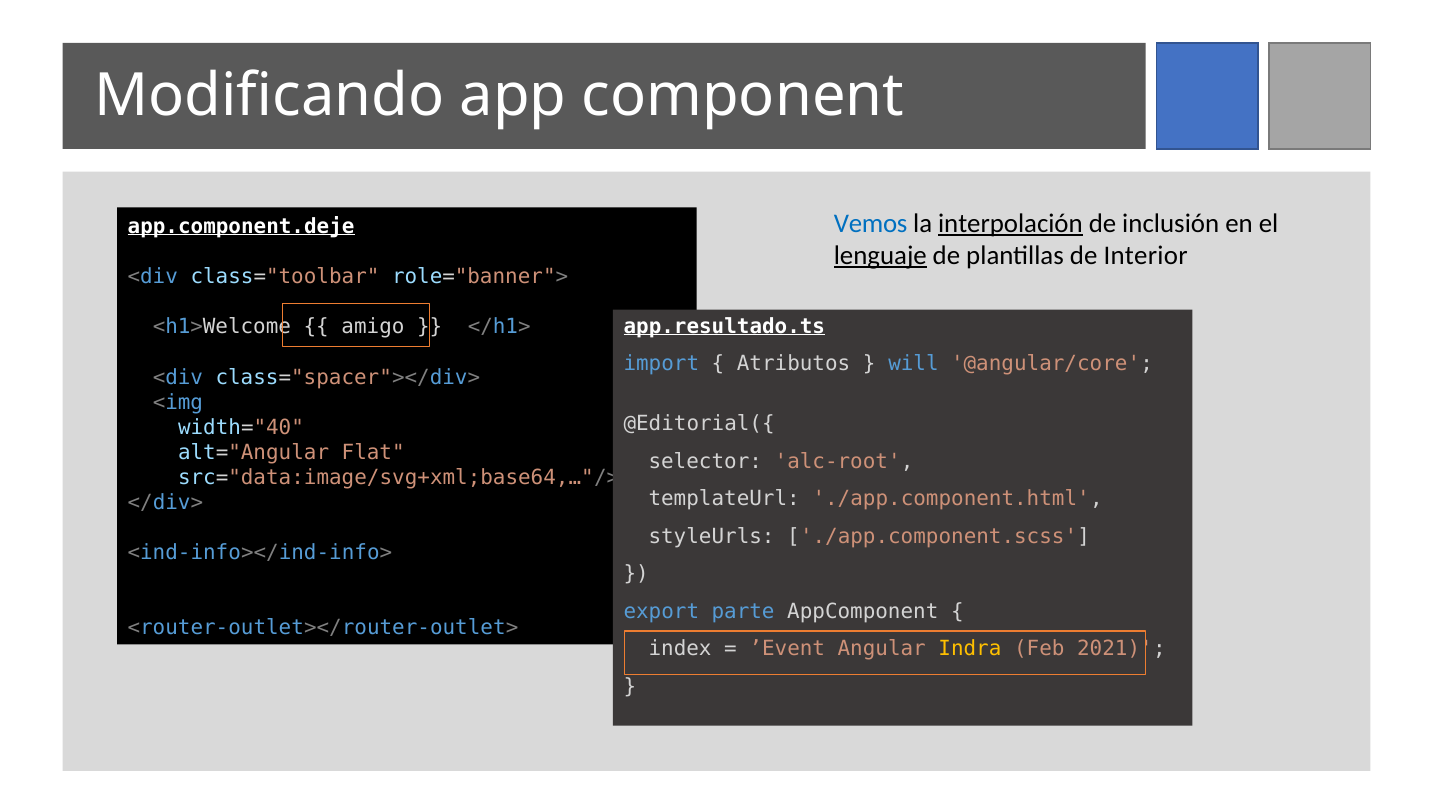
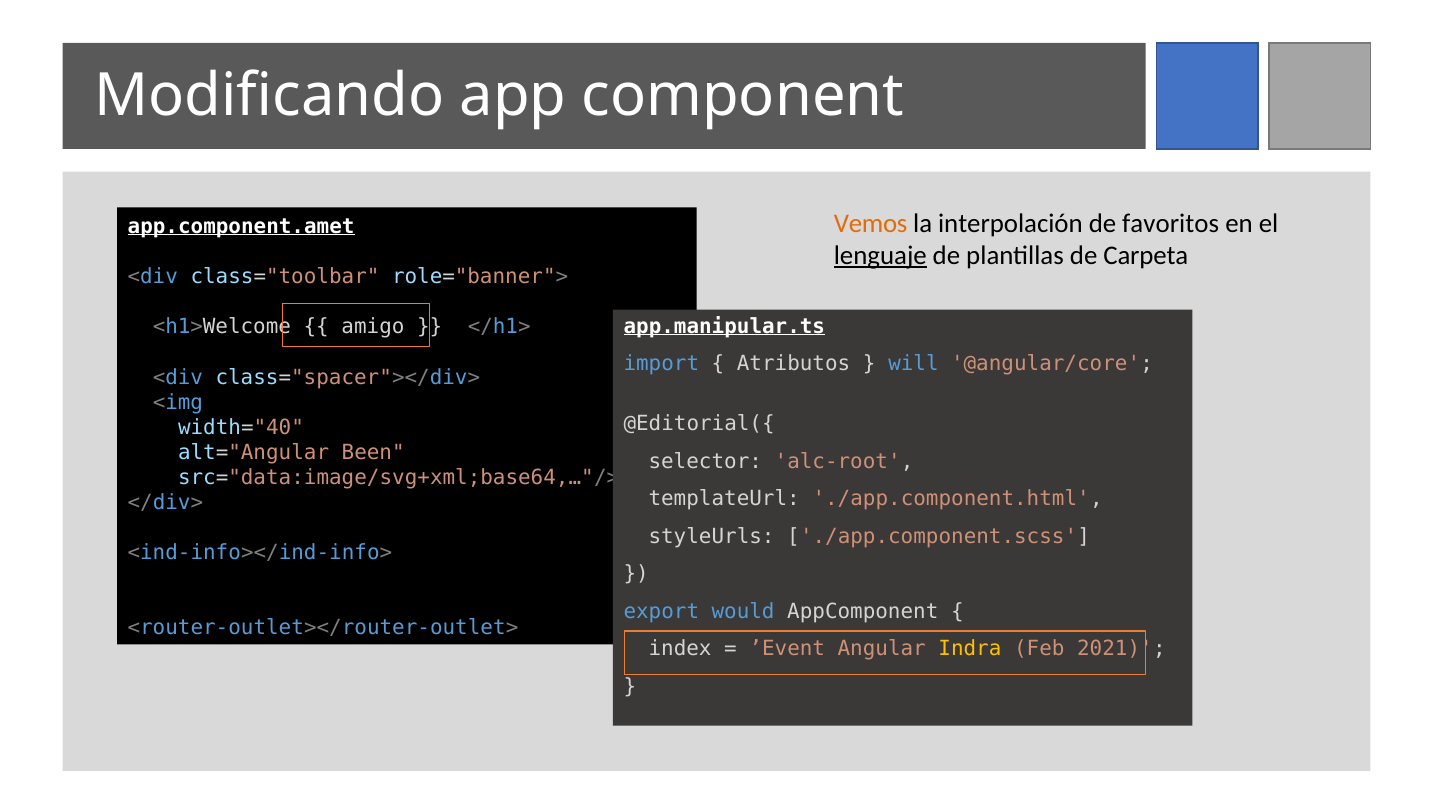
Vemos colour: blue -> orange
interpolación underline: present -> none
inclusión: inclusión -> favoritos
app.component.deje: app.component.deje -> app.component.amet
Interior: Interior -> Carpeta
app.resultado.ts: app.resultado.ts -> app.manipular.ts
Flat: Flat -> Been
parte: parte -> would
